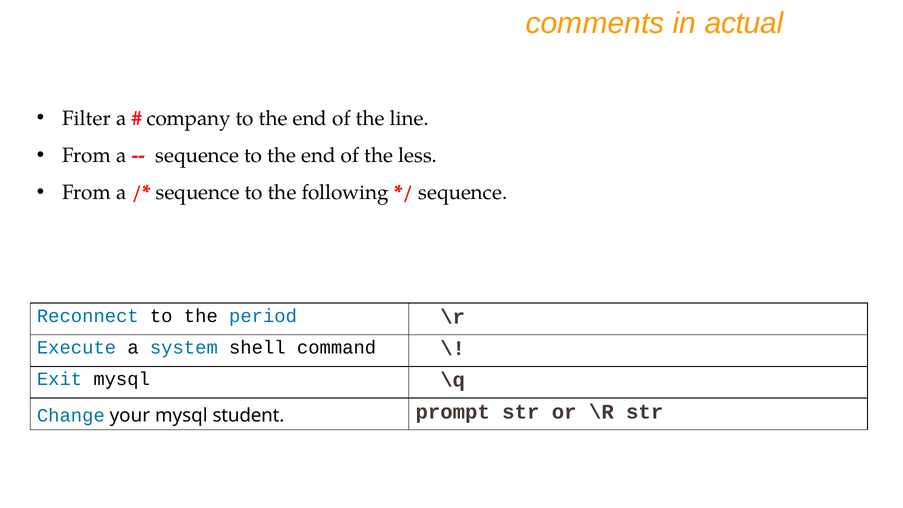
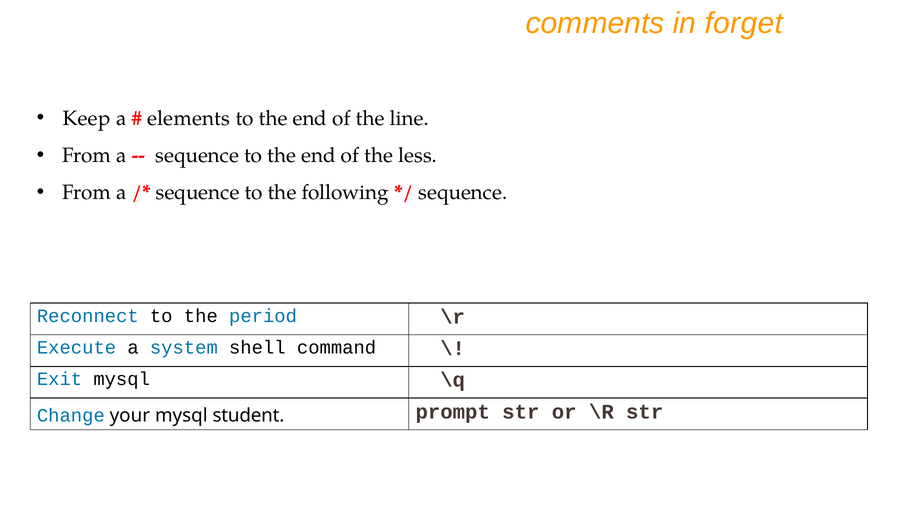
actual: actual -> forget
Filter: Filter -> Keep
company: company -> elements
